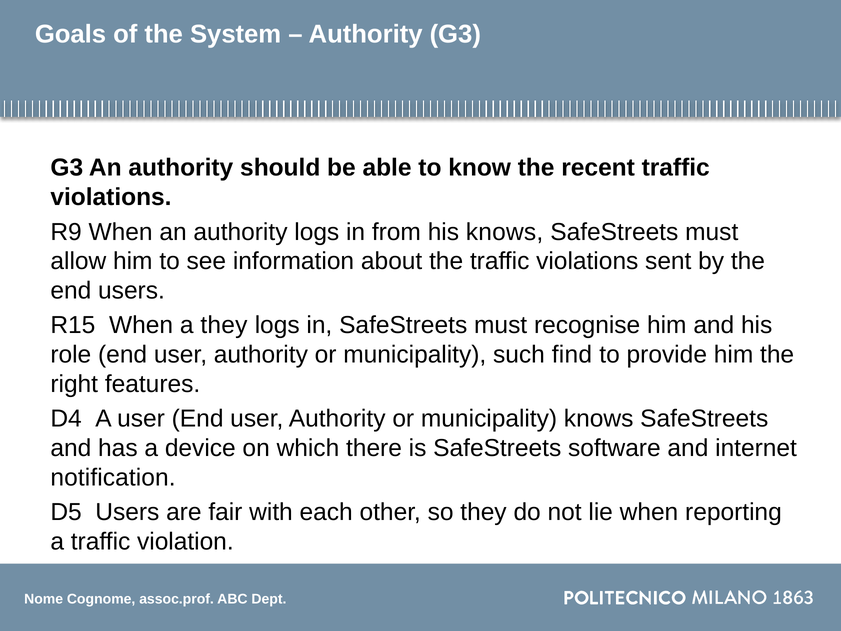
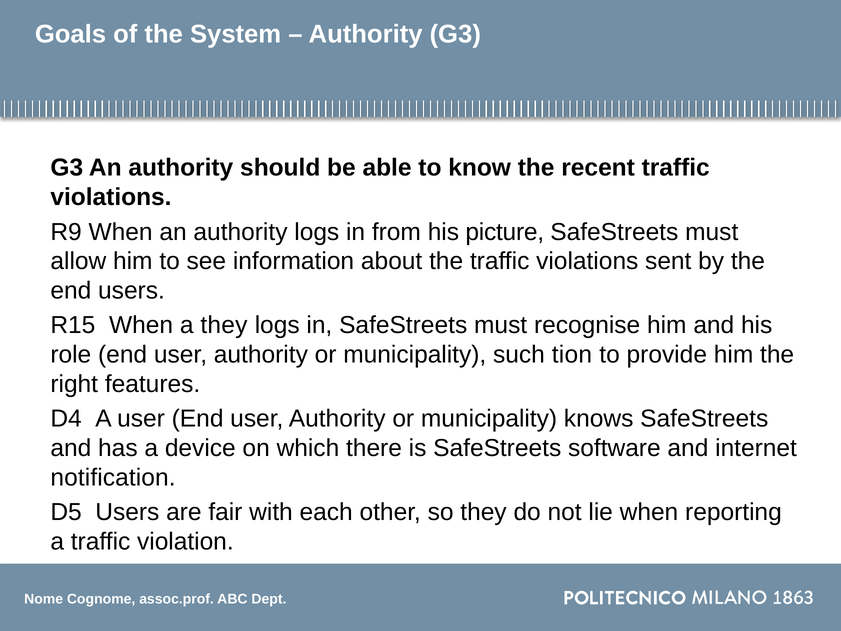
his knows: knows -> picture
find: find -> tion
